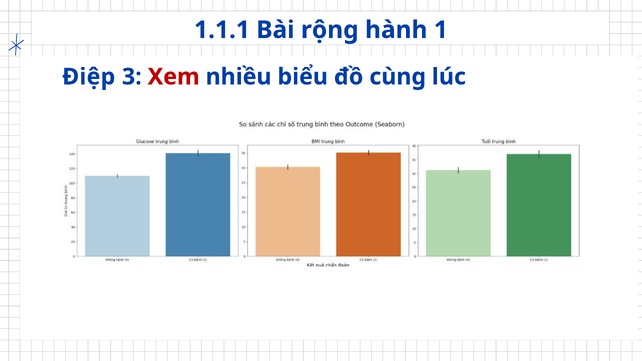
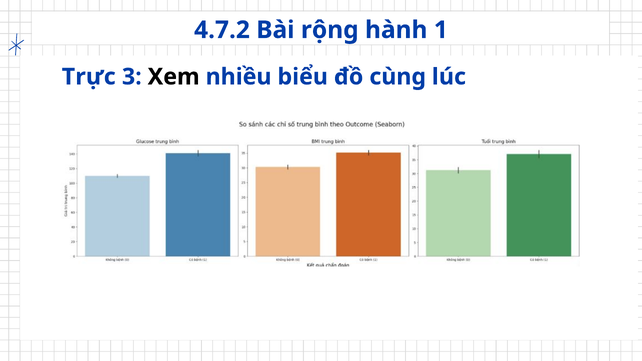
1.1.1: 1.1.1 -> 4.7.2
Điệp: Điệp -> Trực
Xem colour: red -> black
